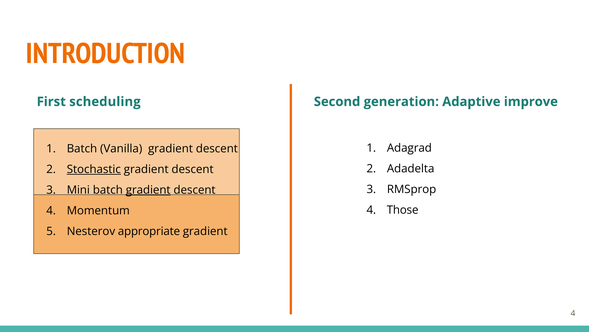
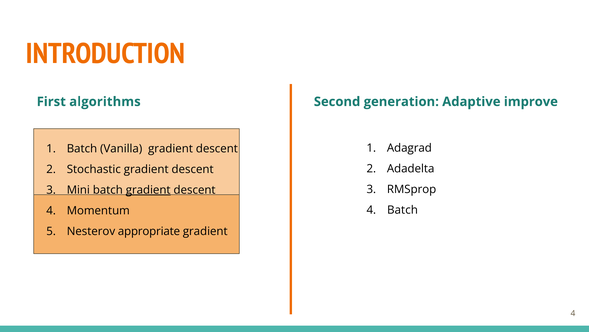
scheduling: scheduling -> algorithms
Stochastic underline: present -> none
Those at (403, 210): Those -> Batch
